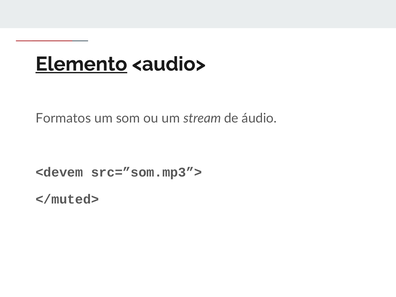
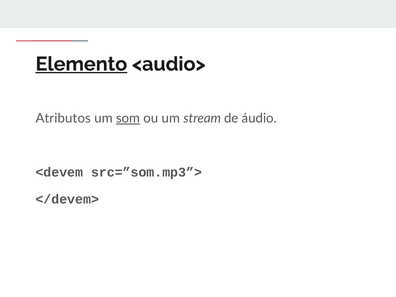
Formatos: Formatos -> Atributos
som underline: none -> present
</muted>: </muted> -> </devem>
